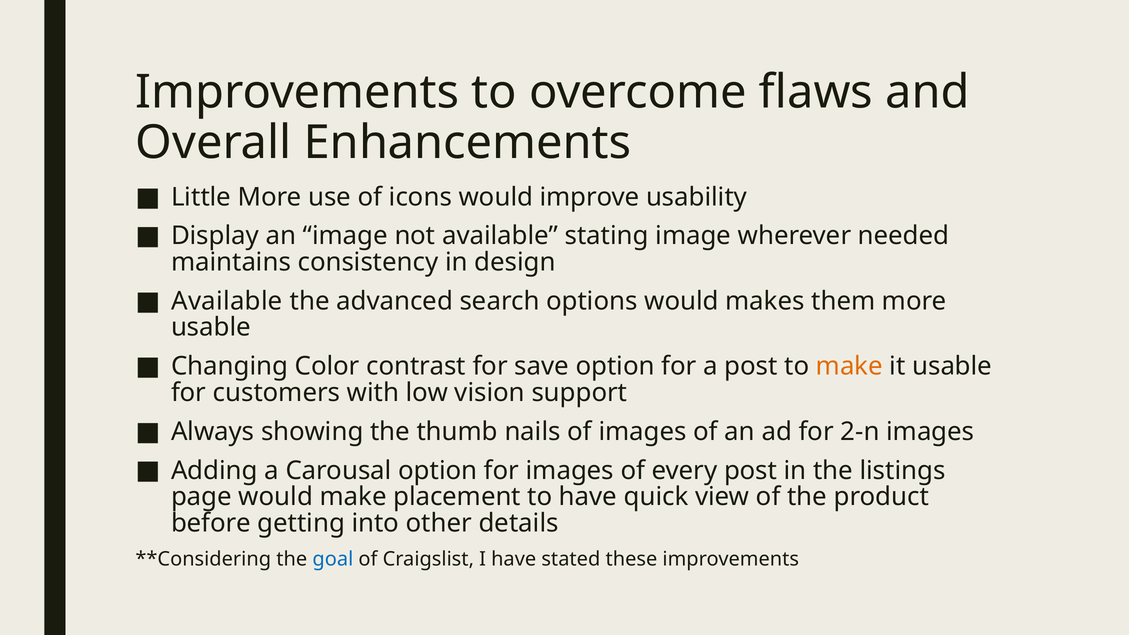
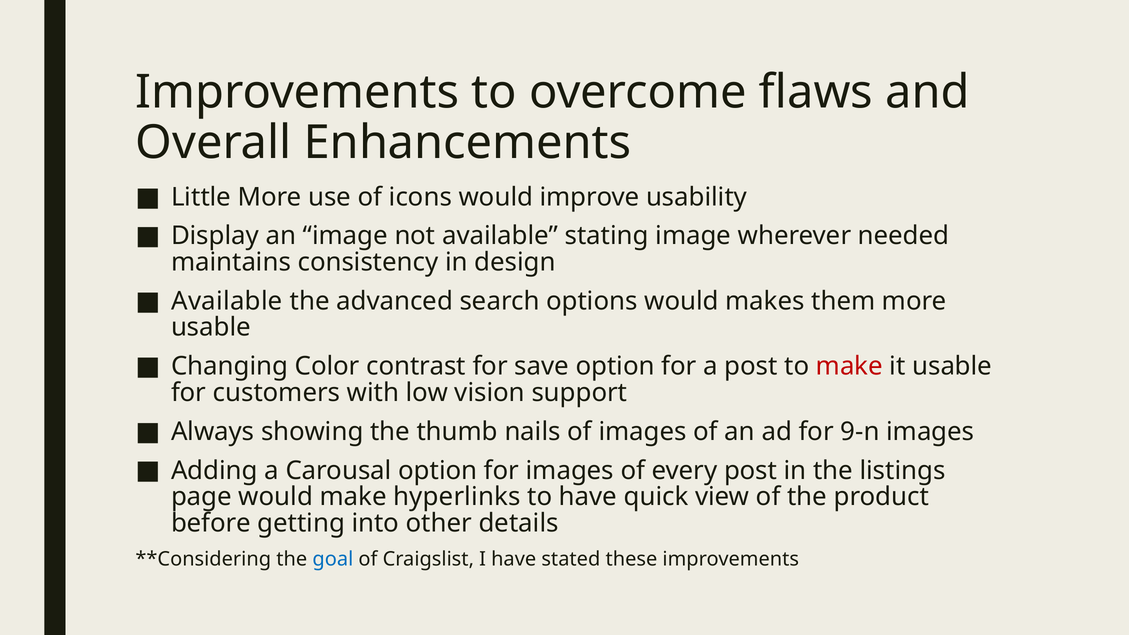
make at (849, 366) colour: orange -> red
2-n: 2-n -> 9-n
placement: placement -> hyperlinks
